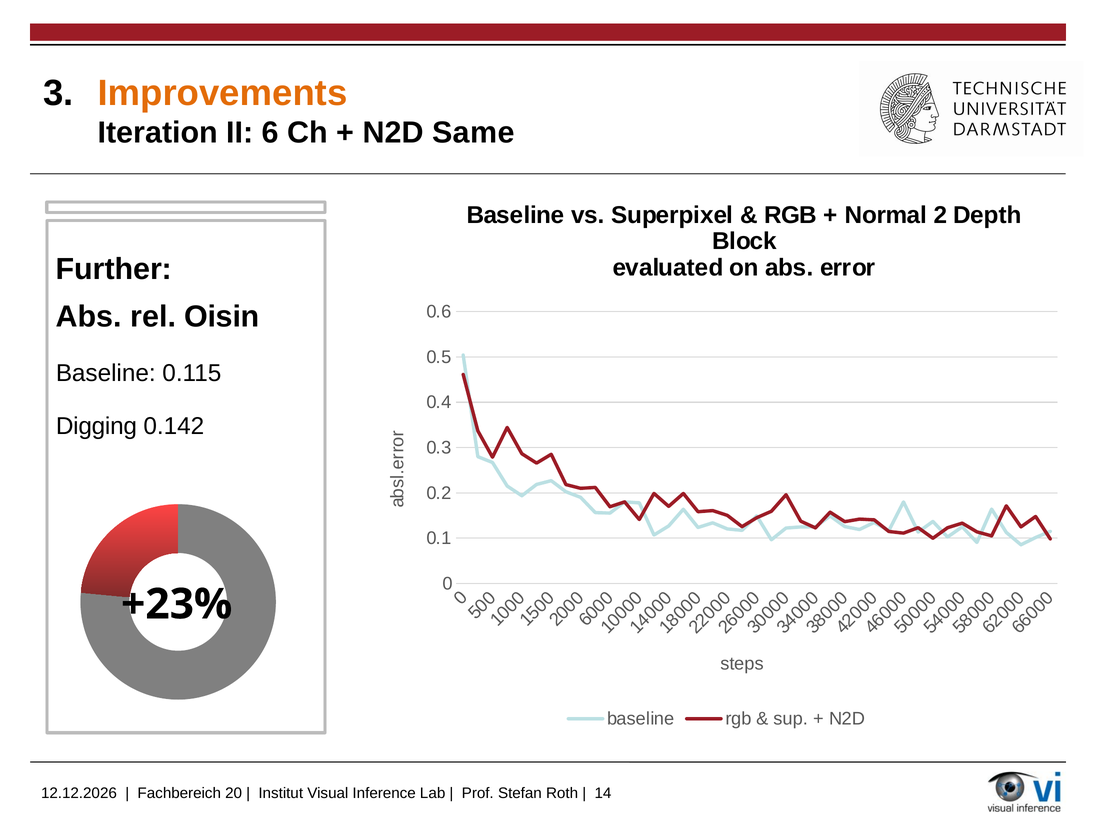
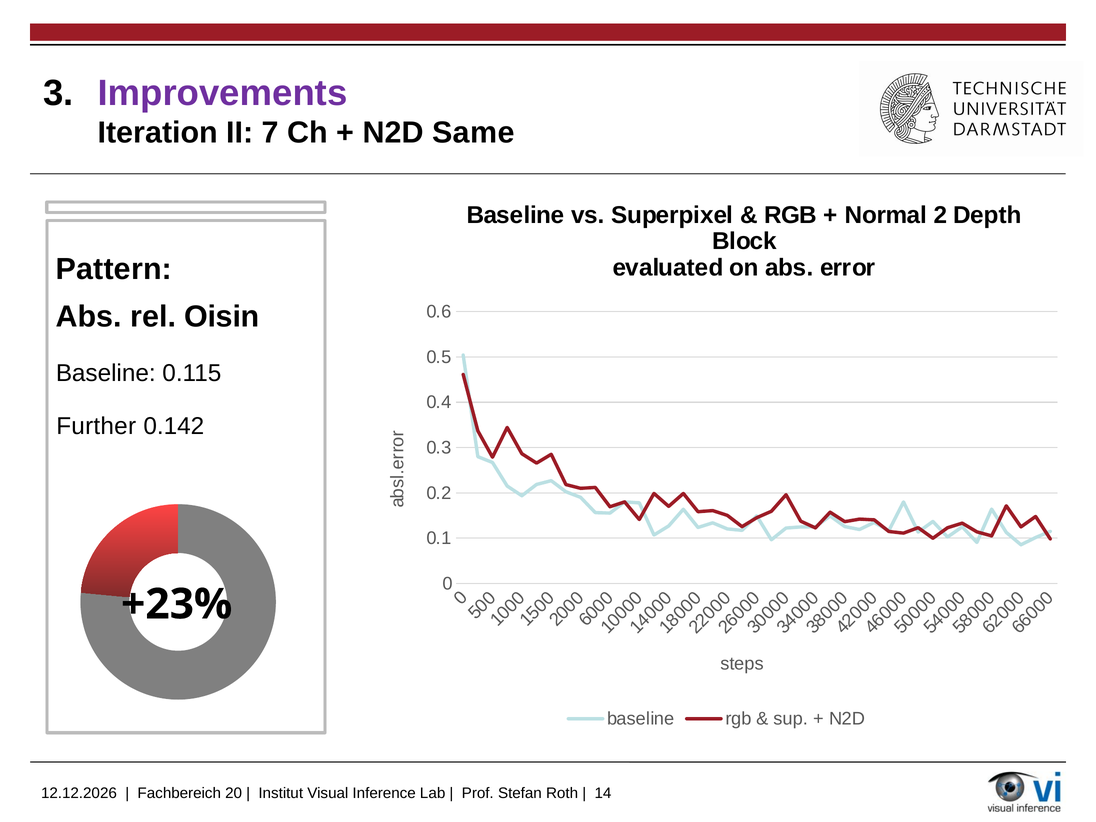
Improvements colour: orange -> purple
II 6: 6 -> 7
Further: Further -> Pattern
Digging: Digging -> Further
